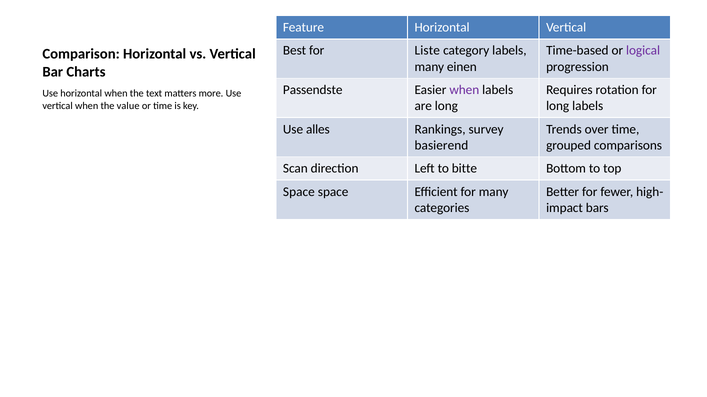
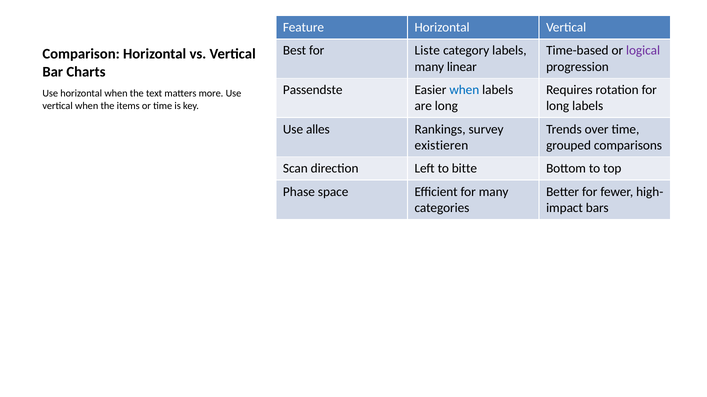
einen: einen -> linear
when at (464, 90) colour: purple -> blue
value: value -> items
basierend: basierend -> existieren
Space at (299, 192): Space -> Phase
